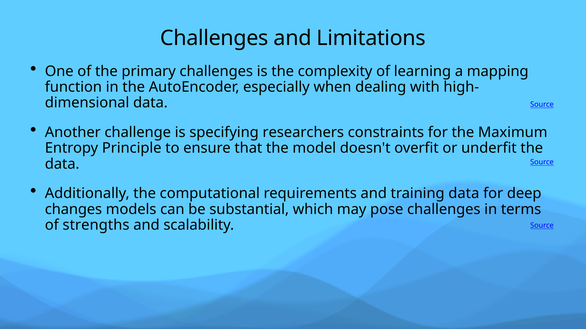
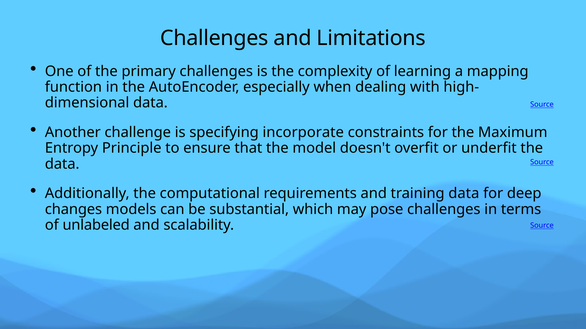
researchers: researchers -> incorporate
strengths: strengths -> unlabeled
